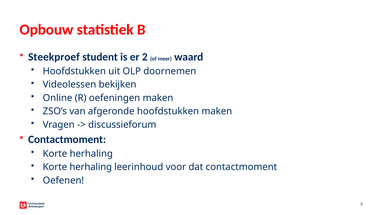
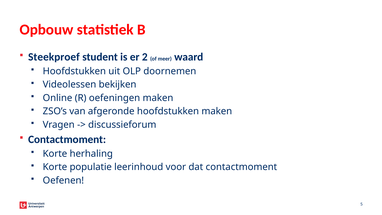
herhaling at (91, 167): herhaling -> populatie
